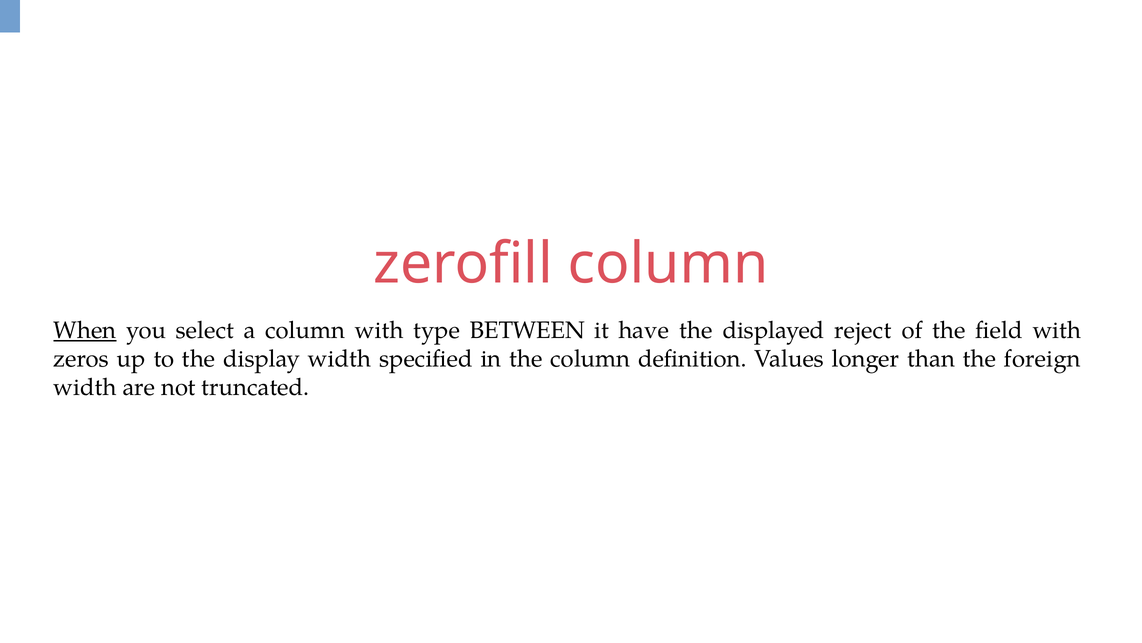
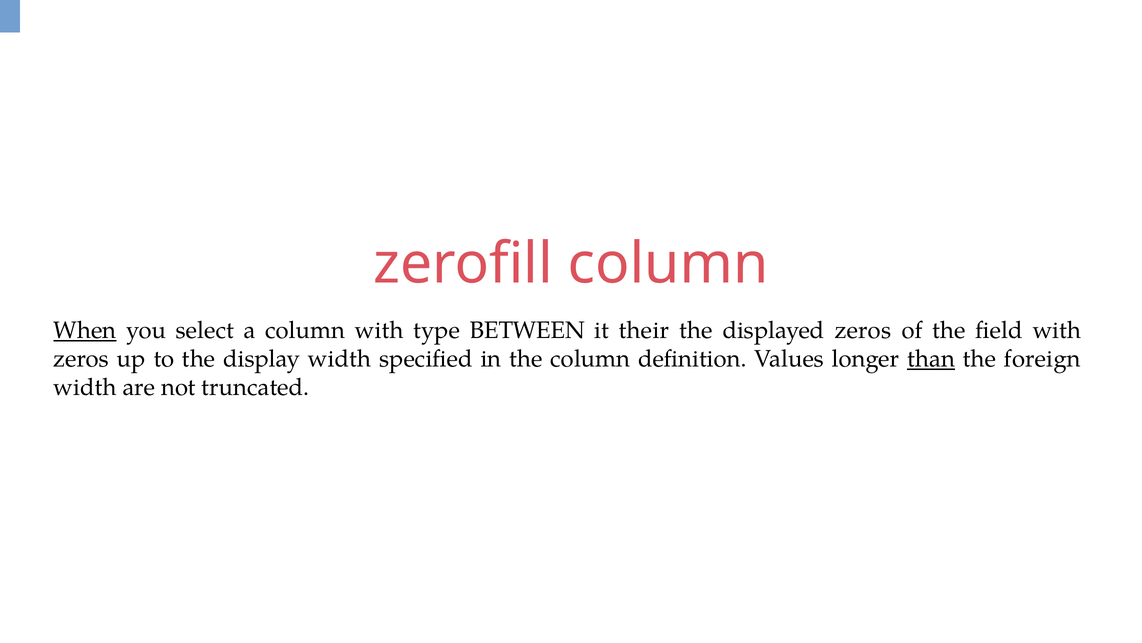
have: have -> their
displayed reject: reject -> zeros
than underline: none -> present
